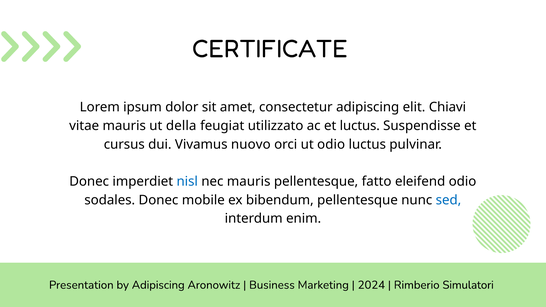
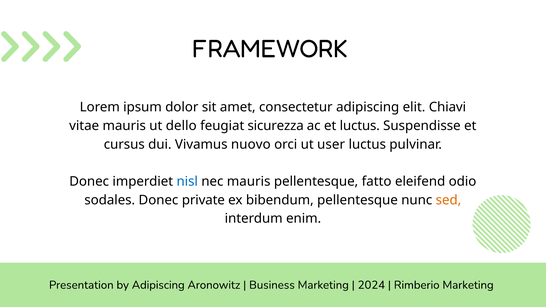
CERTIFICATE: CERTIFICATE -> FRAMEWORK
della: della -> dello
utilizzato: utilizzato -> sicurezza
ut odio: odio -> user
mobile: mobile -> private
sed colour: blue -> orange
Rimberio Simulatori: Simulatori -> Marketing
